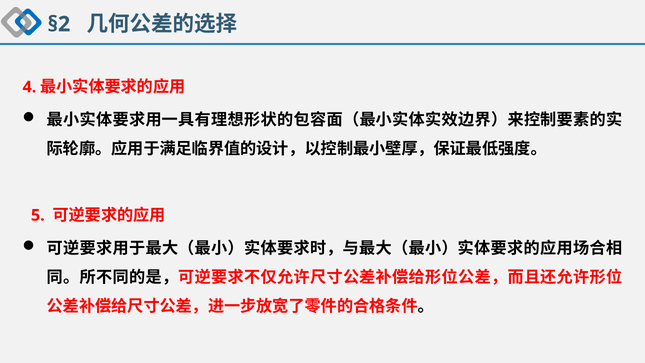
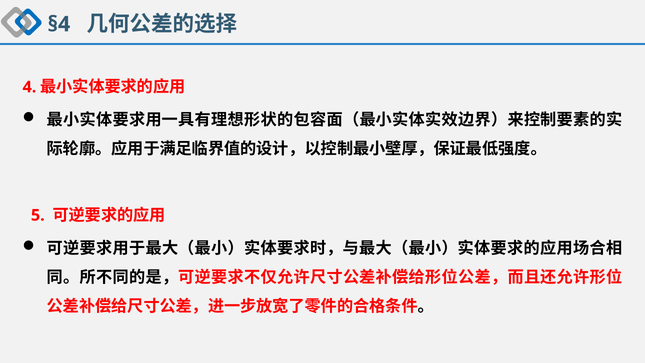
§2: §2 -> §4
